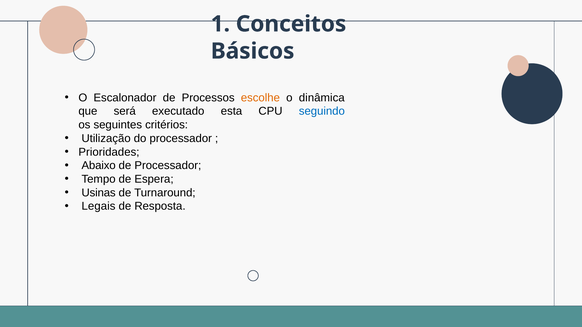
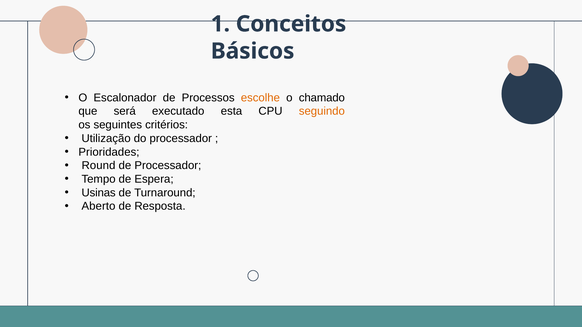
dinâmica: dinâmica -> chamado
seguindo colour: blue -> orange
Abaixo: Abaixo -> Round
Legais: Legais -> Aberto
